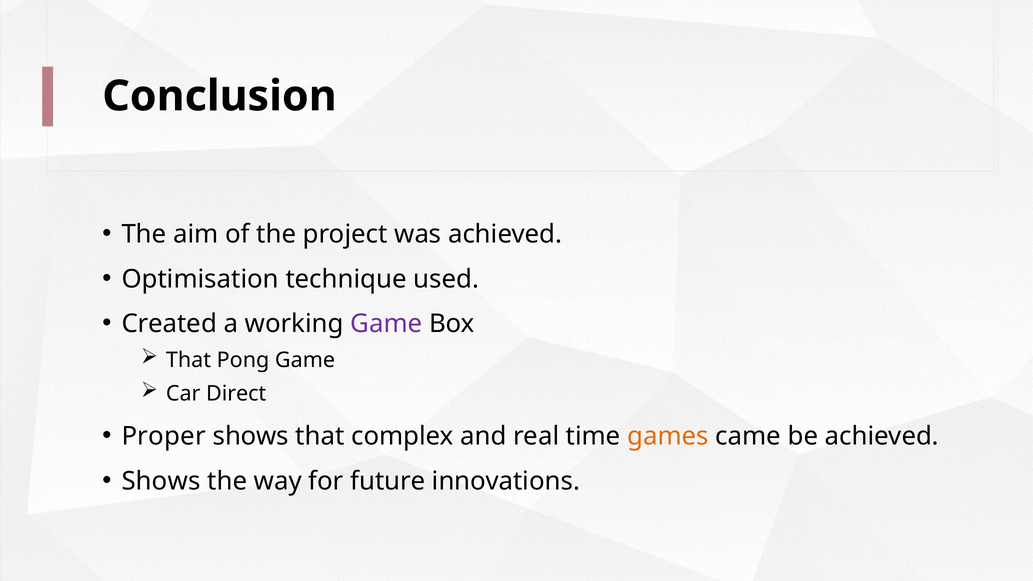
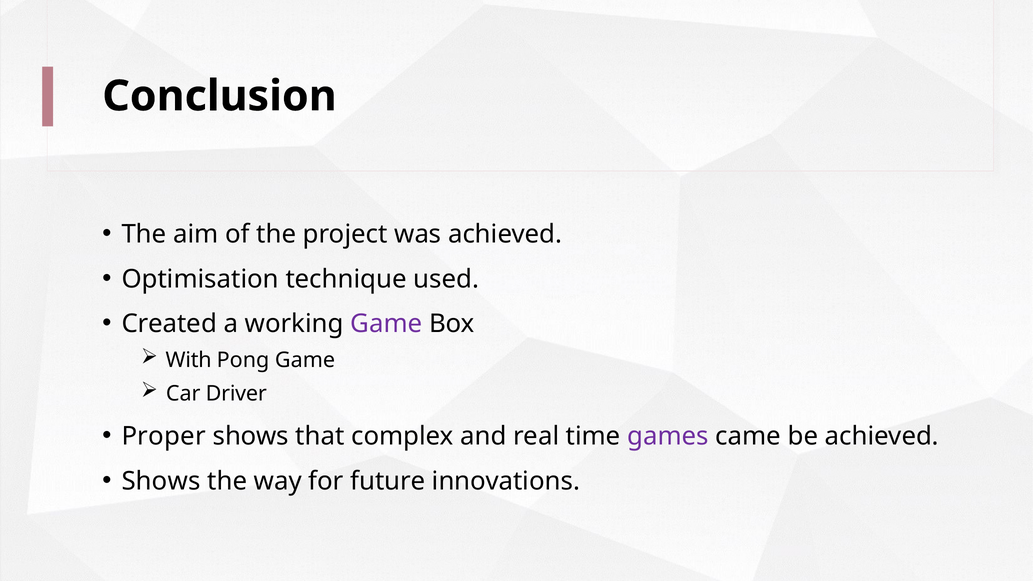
That at (189, 360): That -> With
Direct: Direct -> Driver
games colour: orange -> purple
